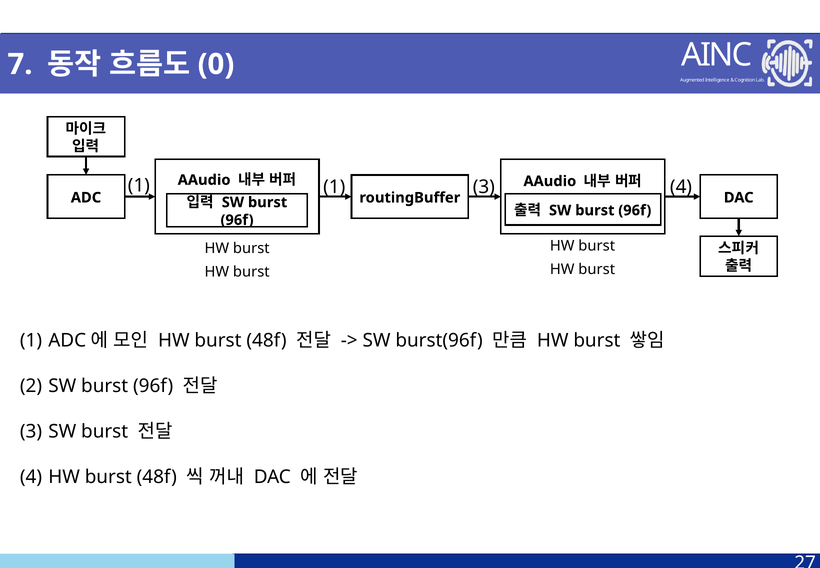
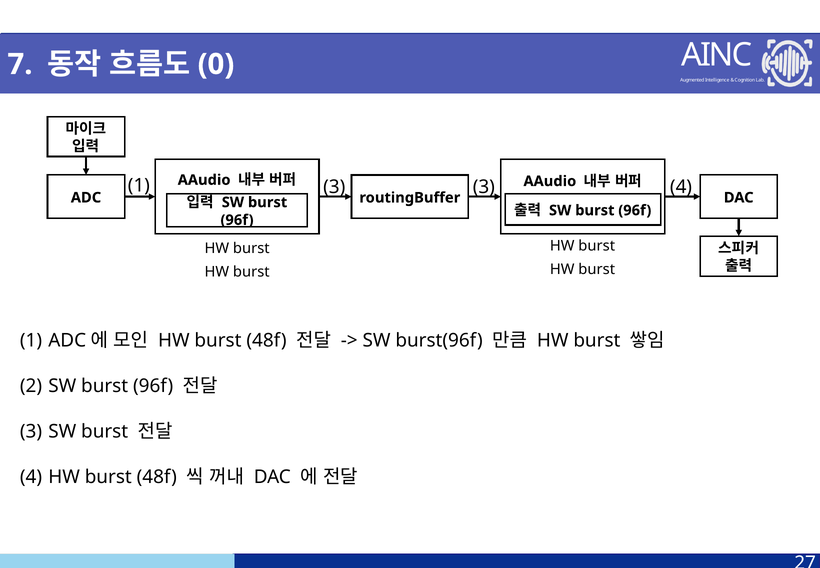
1 1: 1 -> 3
